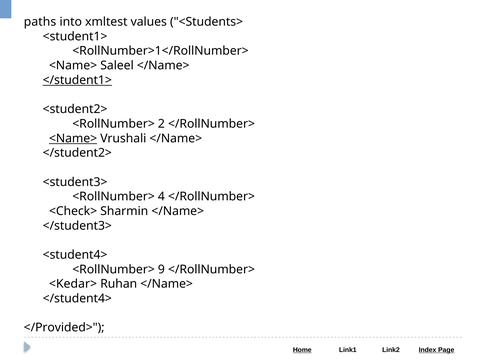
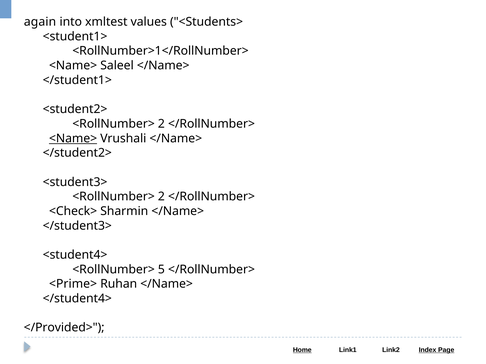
paths: paths -> again
</student1> underline: present -> none
4 at (161, 197): 4 -> 2
9: 9 -> 5
<Kedar>: <Kedar> -> <Prime>
